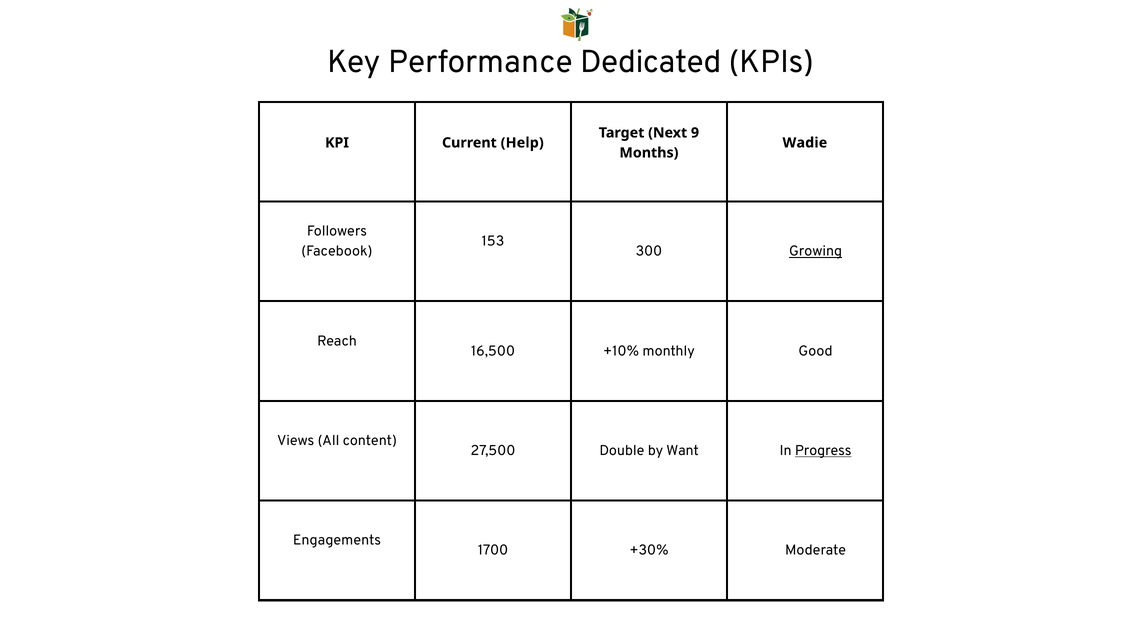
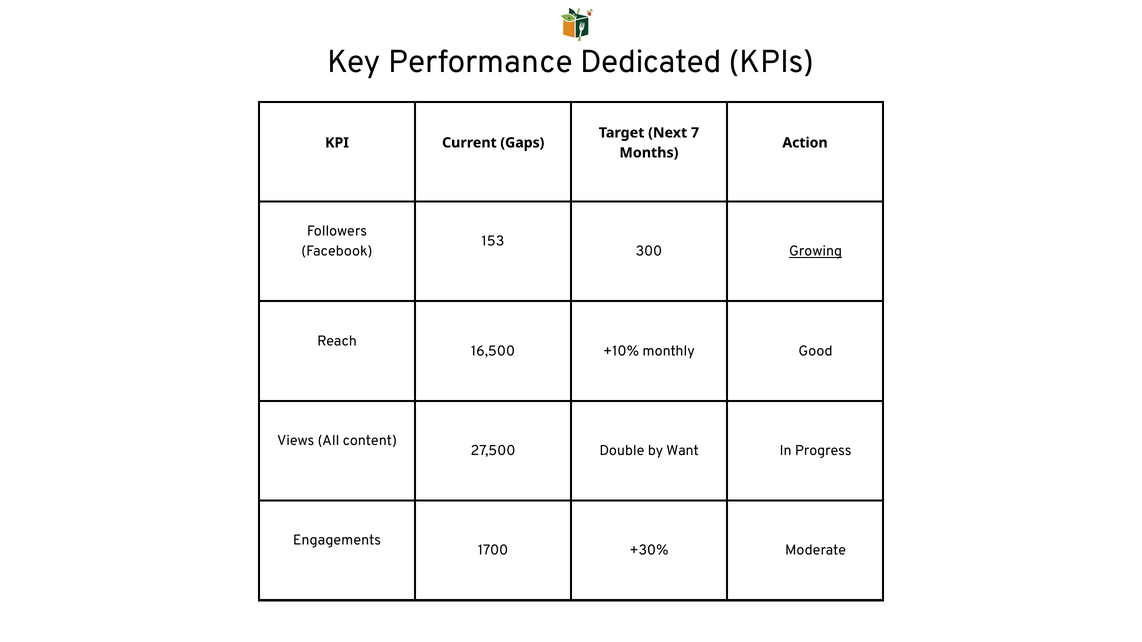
9: 9 -> 7
Help: Help -> Gaps
Wadie: Wadie -> Action
Progress underline: present -> none
